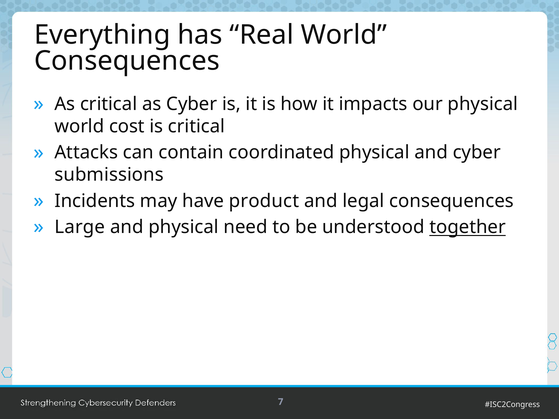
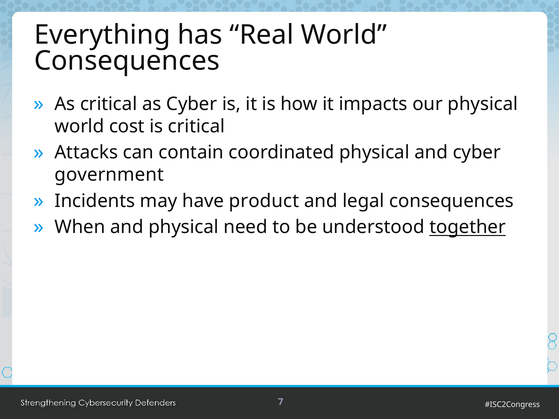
submissions: submissions -> government
Large: Large -> When
